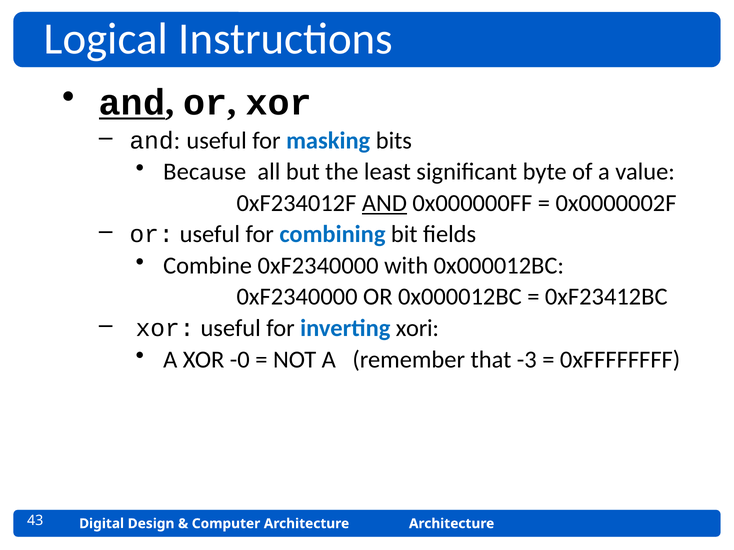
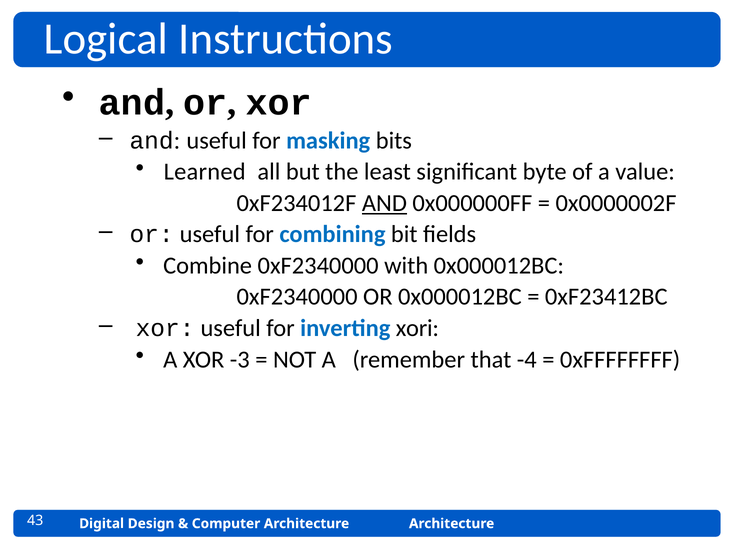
and at (132, 103) underline: present -> none
Because: Because -> Learned
-0: -0 -> -3
-3: -3 -> -4
